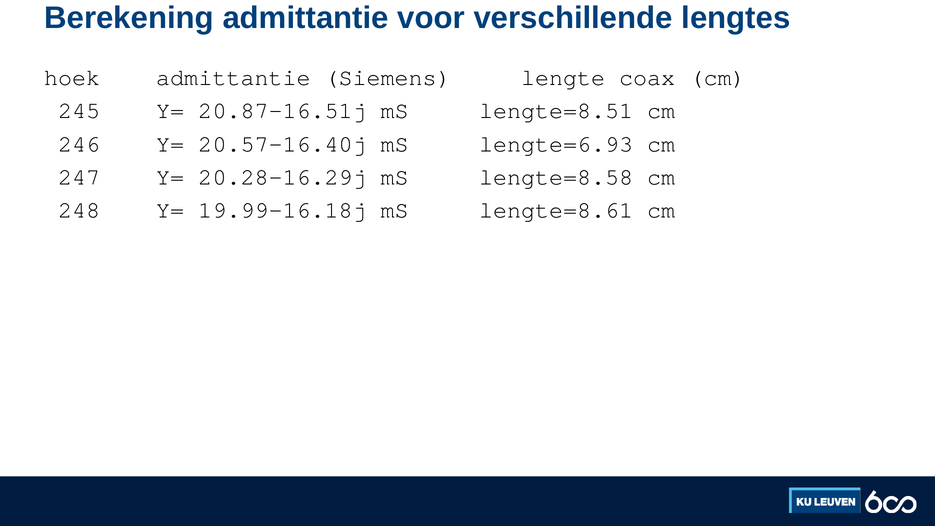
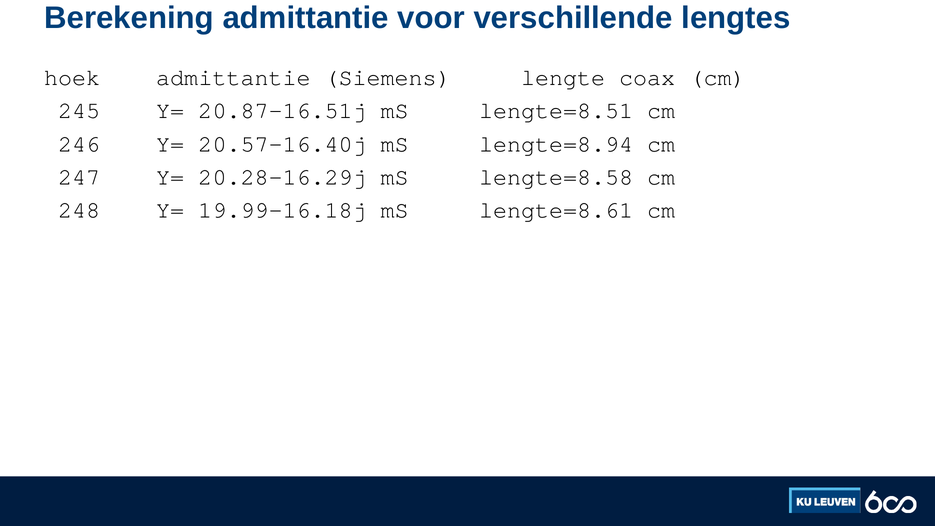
lengte=6.93: lengte=6.93 -> lengte=8.94
